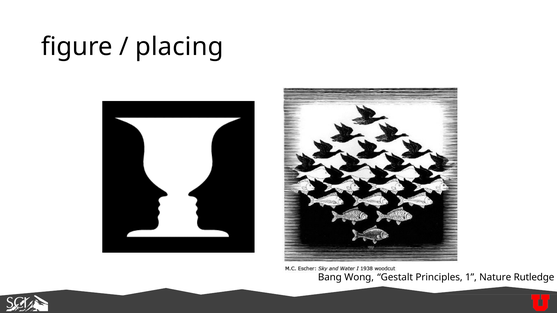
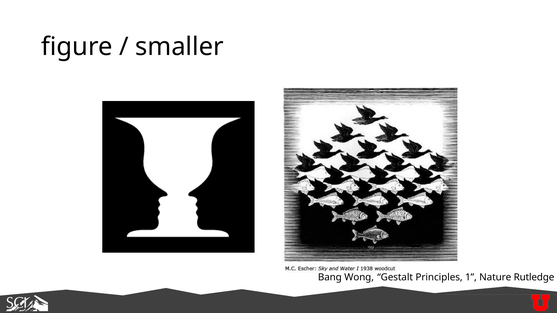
placing: placing -> smaller
